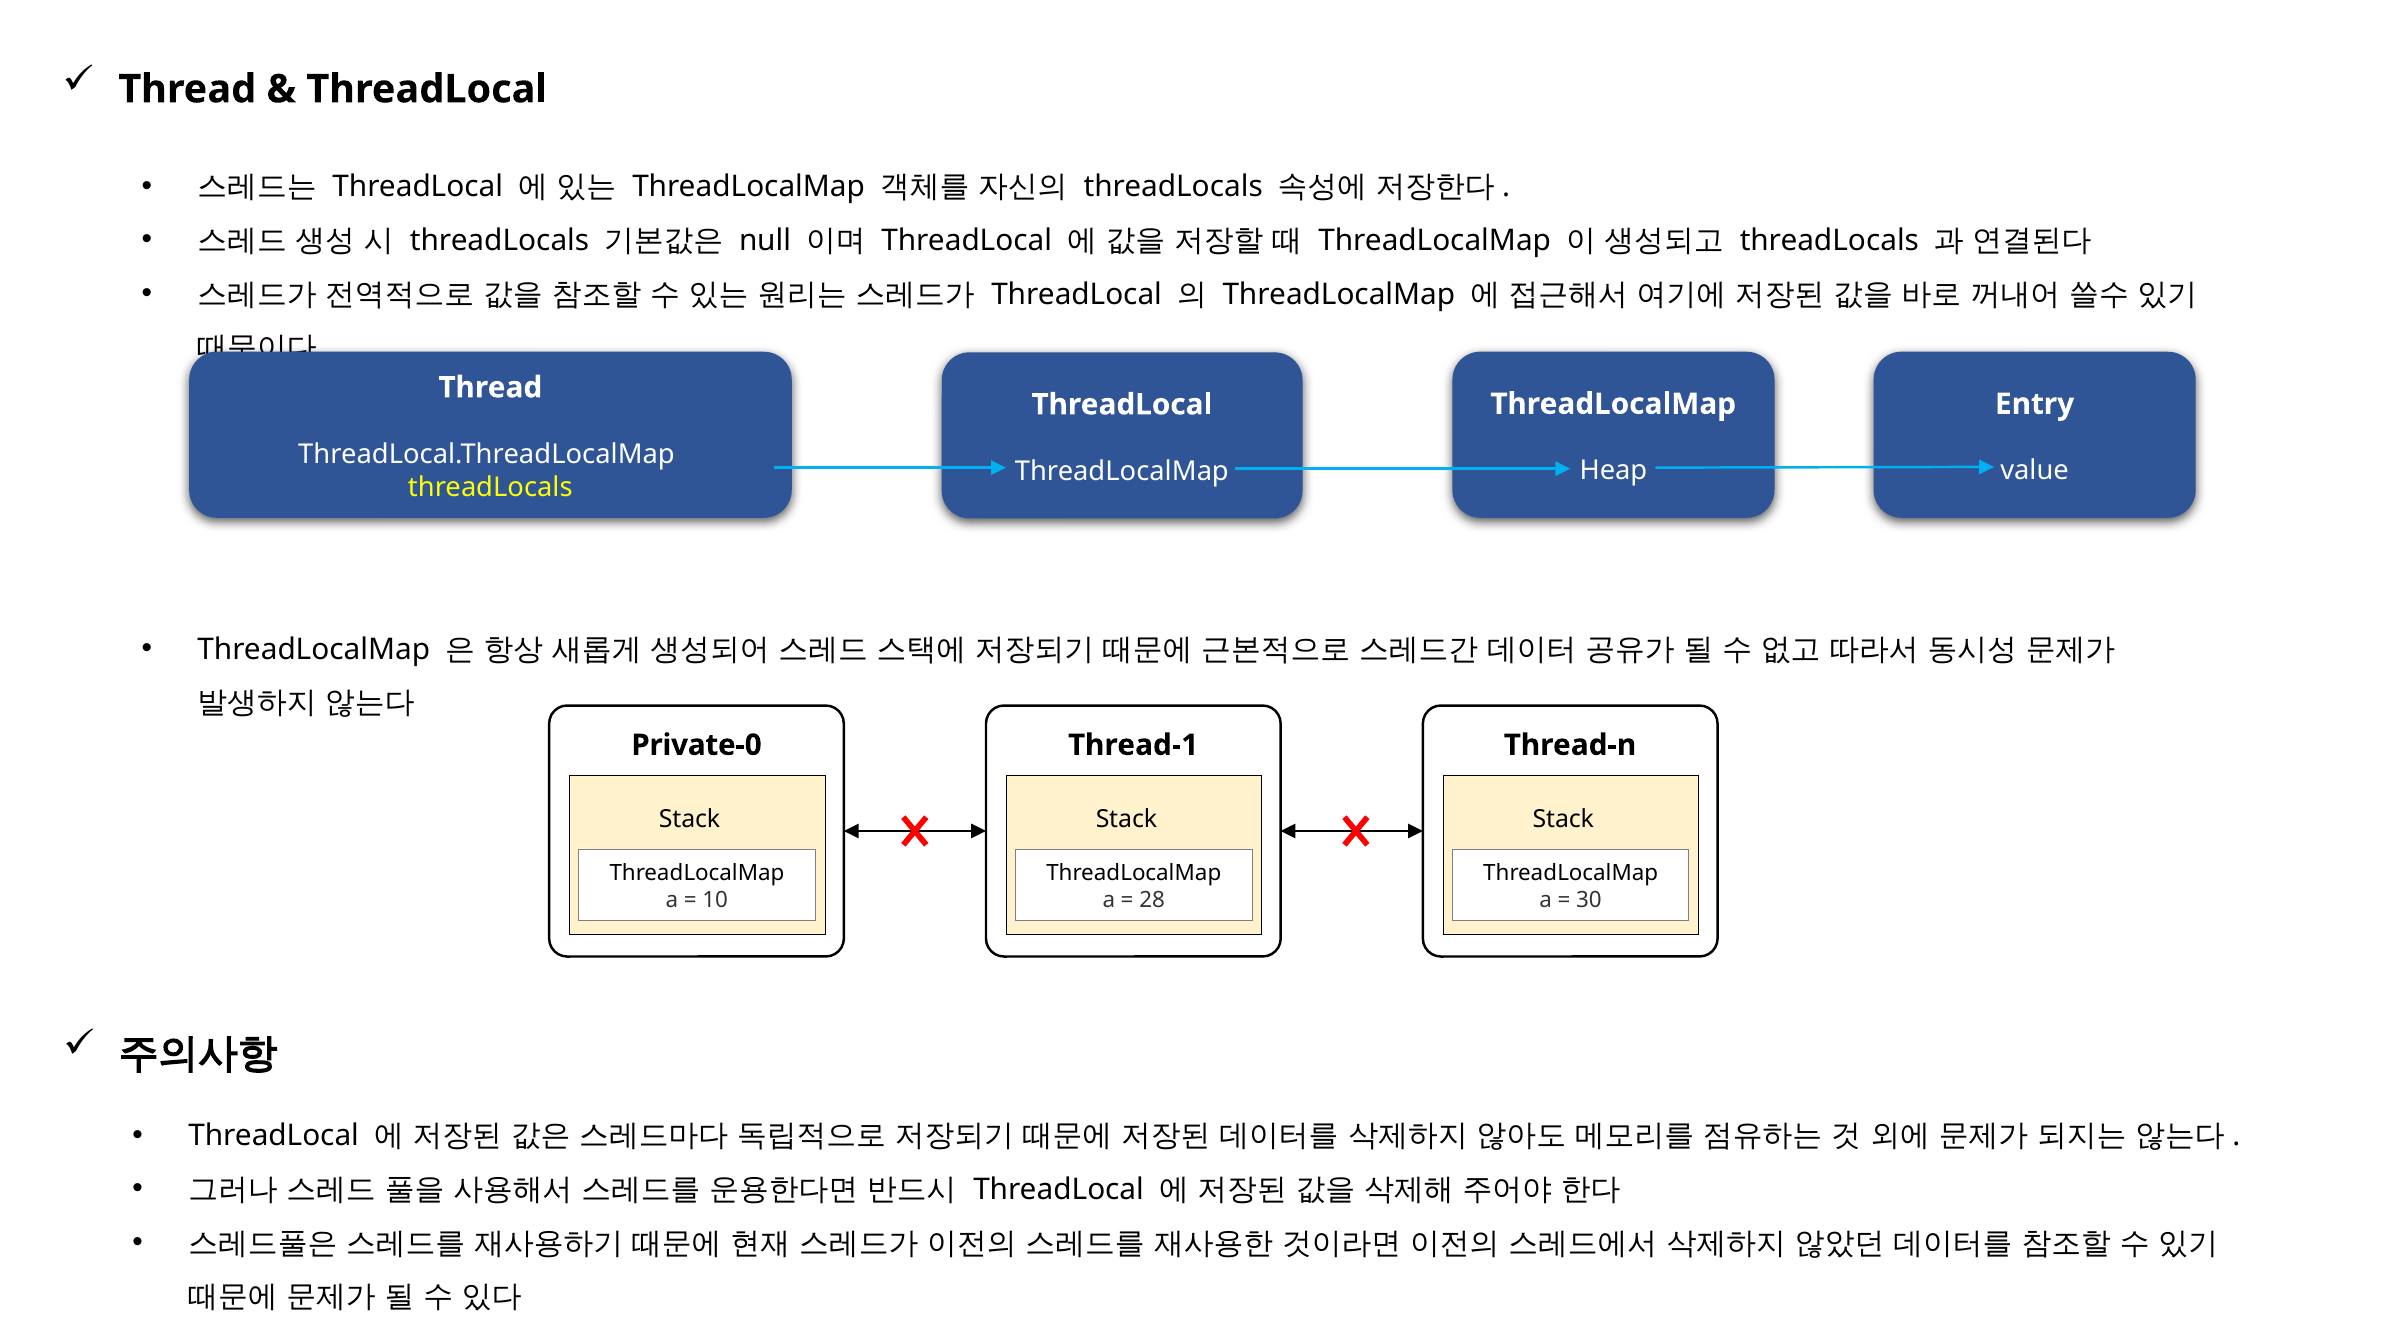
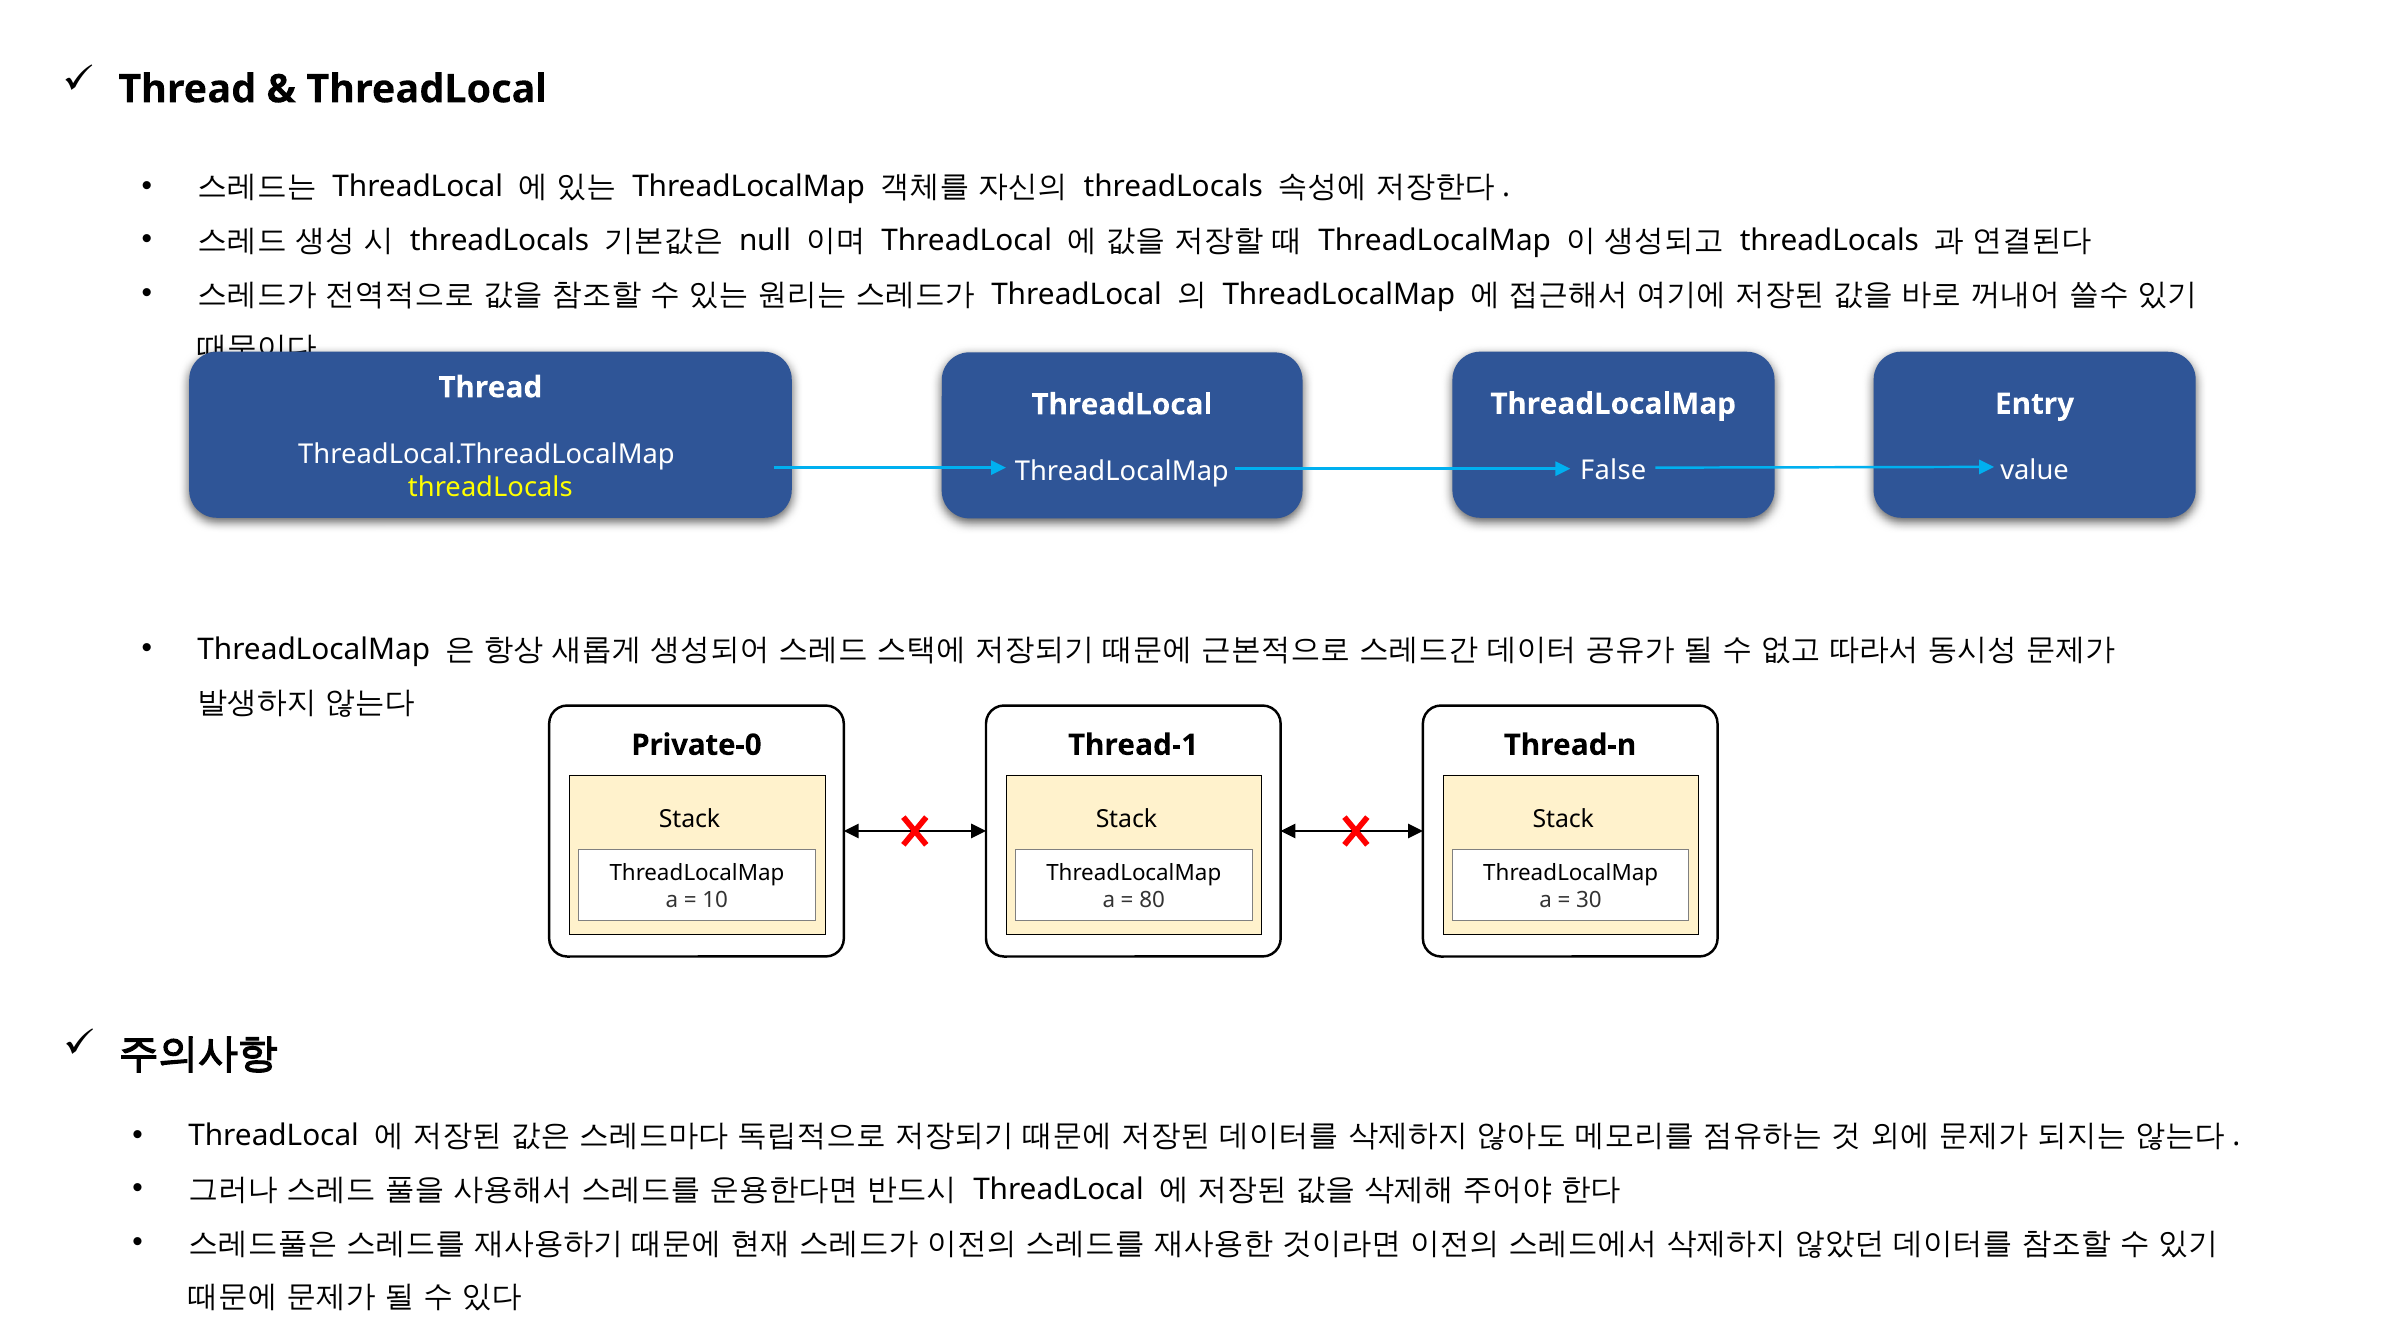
Heap: Heap -> False
28: 28 -> 80
